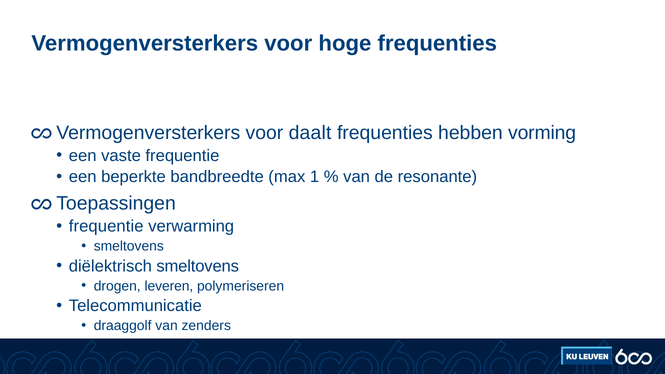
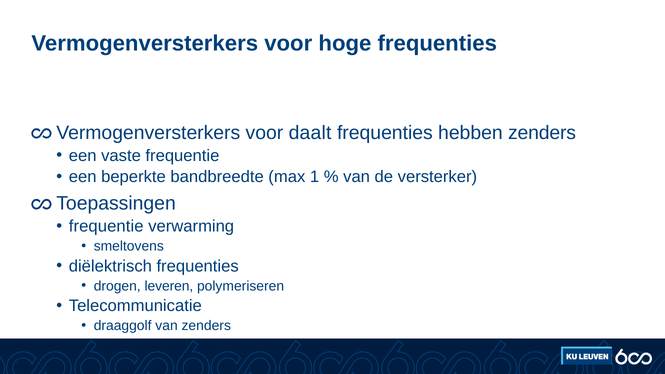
hebben vorming: vorming -> zenders
resonante: resonante -> versterker
diëlektrisch smeltovens: smeltovens -> frequenties
